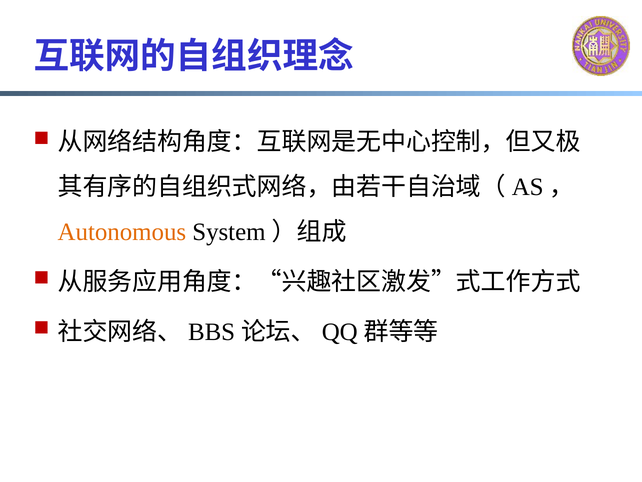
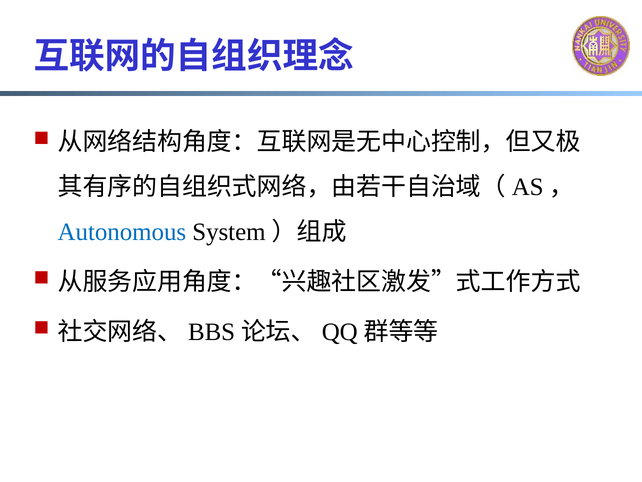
Autonomous colour: orange -> blue
